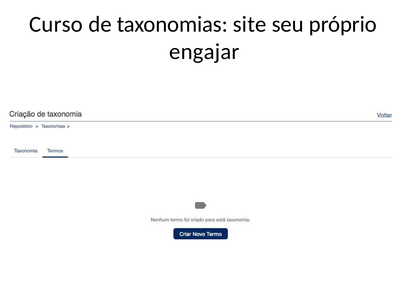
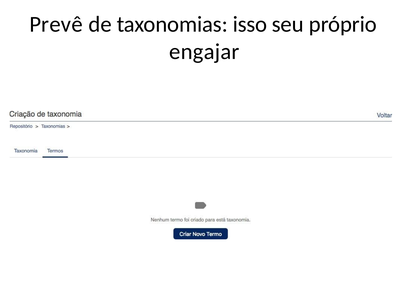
Curso: Curso -> Prevê
site: site -> isso
